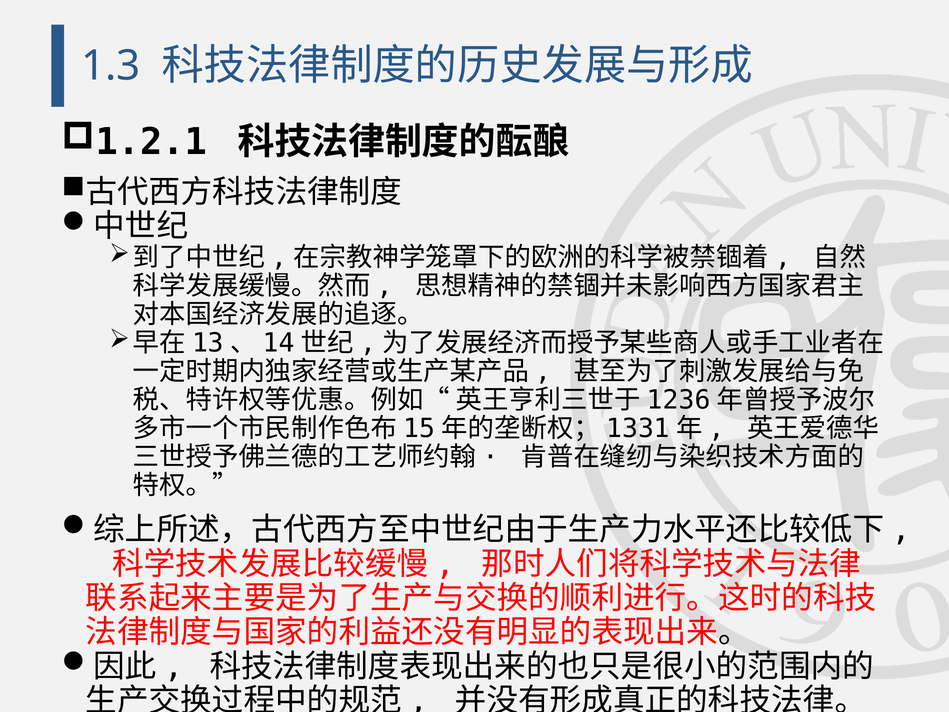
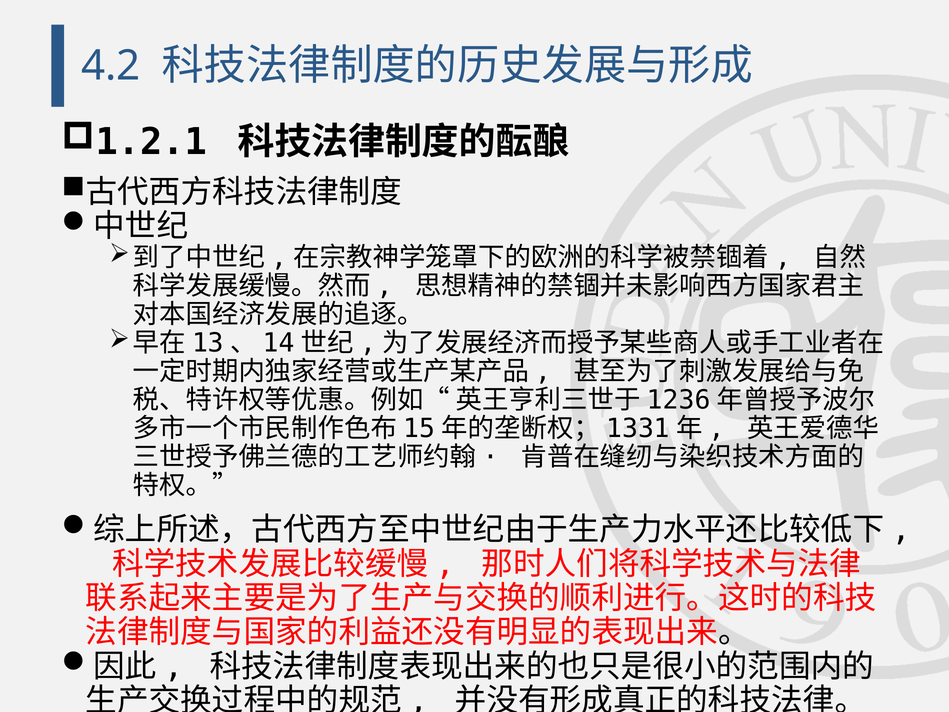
1.3: 1.3 -> 4.2
